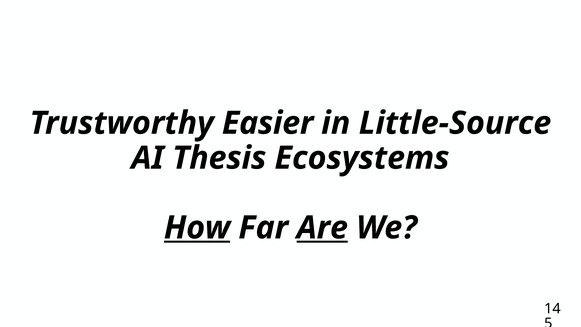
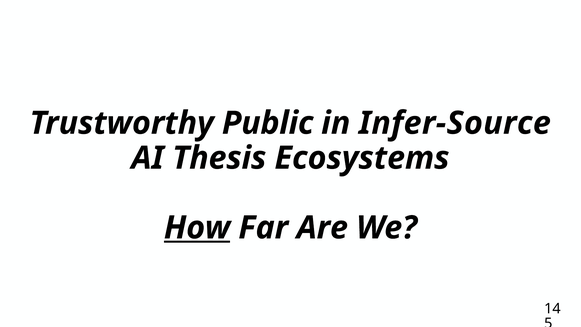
Easier: Easier -> Public
Little-Source: Little-Source -> Infer-Source
Are underline: present -> none
